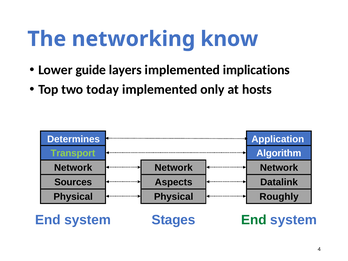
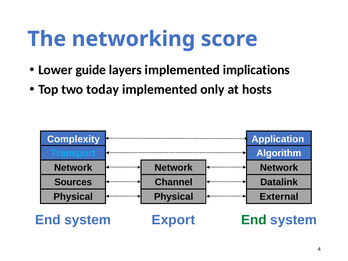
know: know -> score
Determines: Determines -> Complexity
Transport colour: light green -> light blue
Aspects: Aspects -> Channel
Roughly: Roughly -> External
Stages: Stages -> Export
